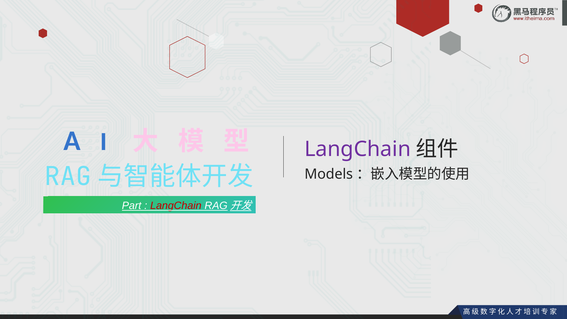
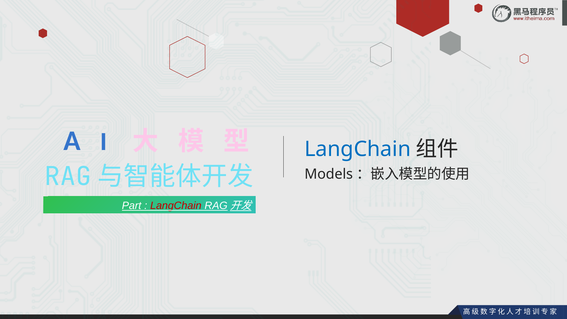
LangChain at (358, 149) colour: purple -> blue
